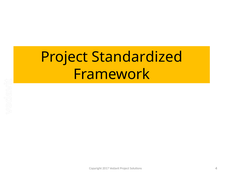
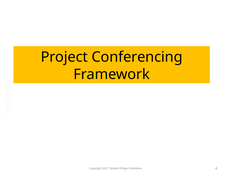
Standardized: Standardized -> Conferencing
